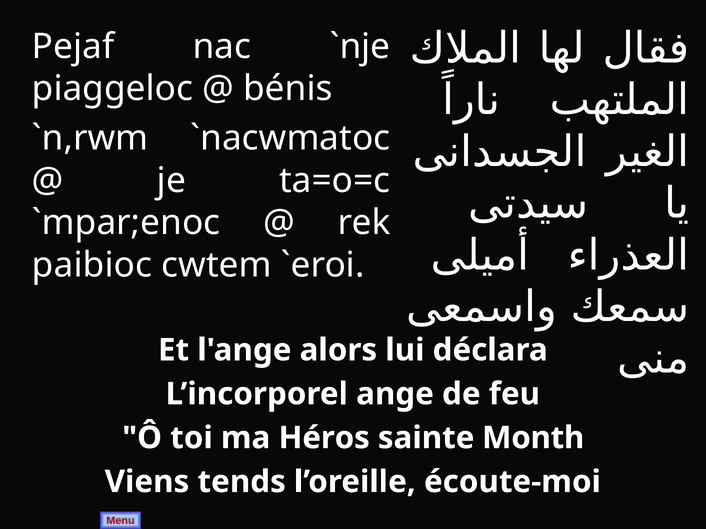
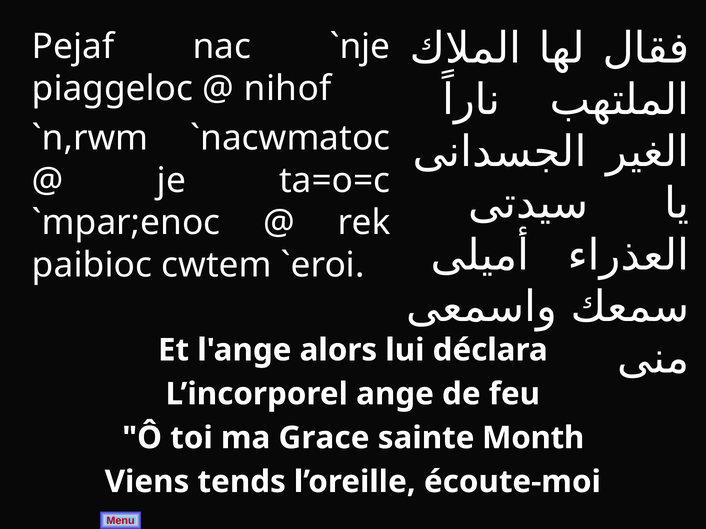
bénis: bénis -> nihof
Héros: Héros -> Grace
